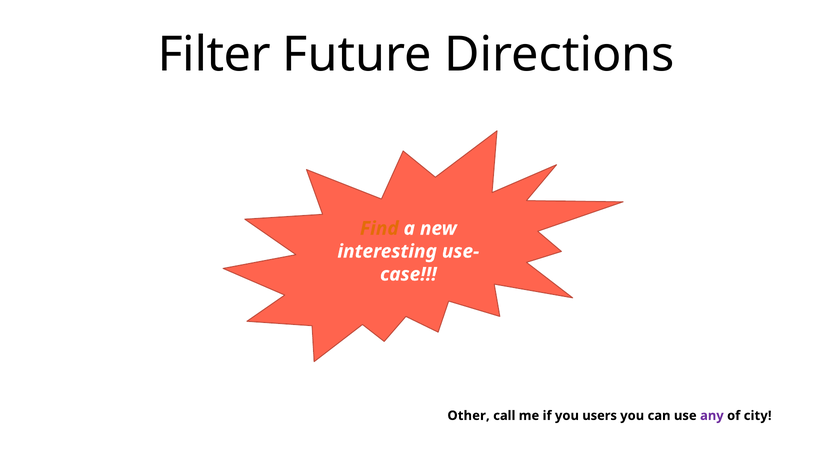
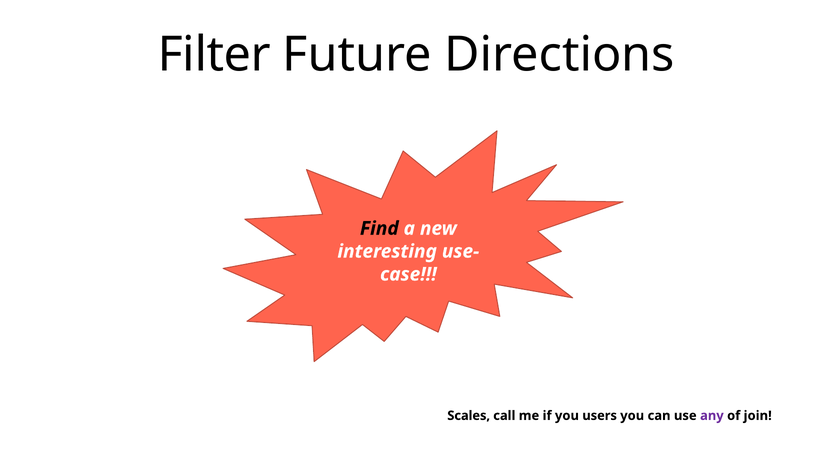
Find colour: orange -> black
Other: Other -> Scales
city: city -> join
